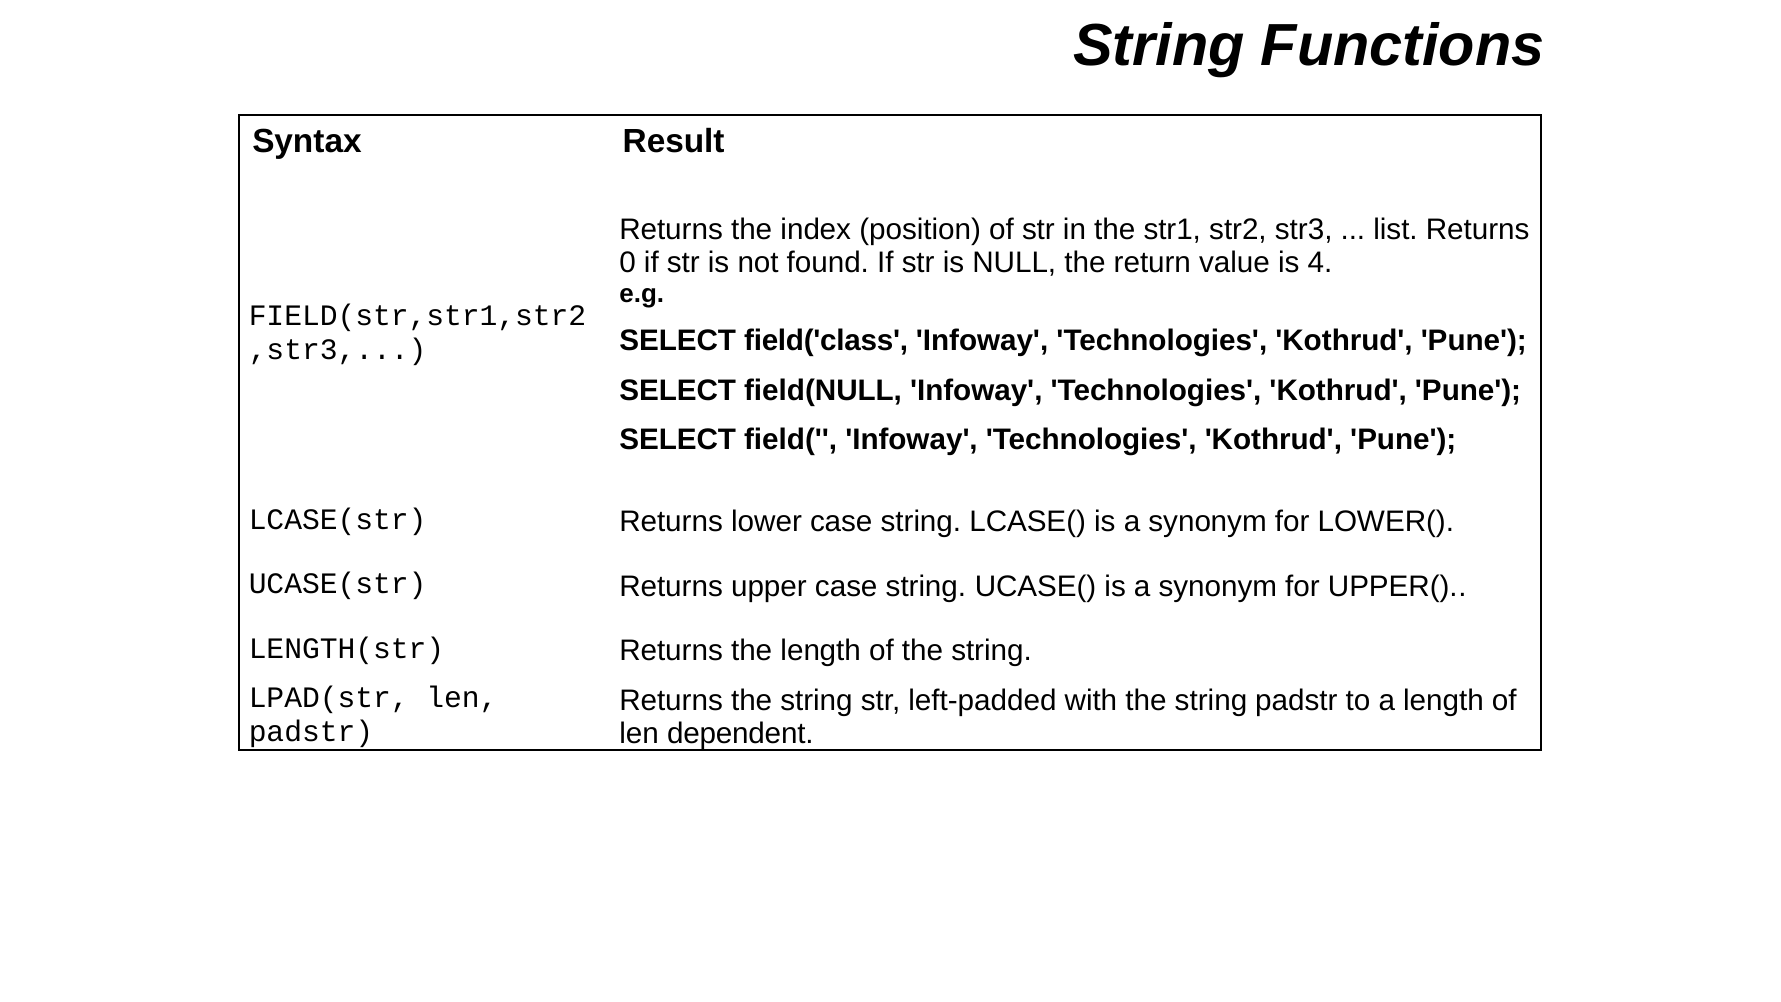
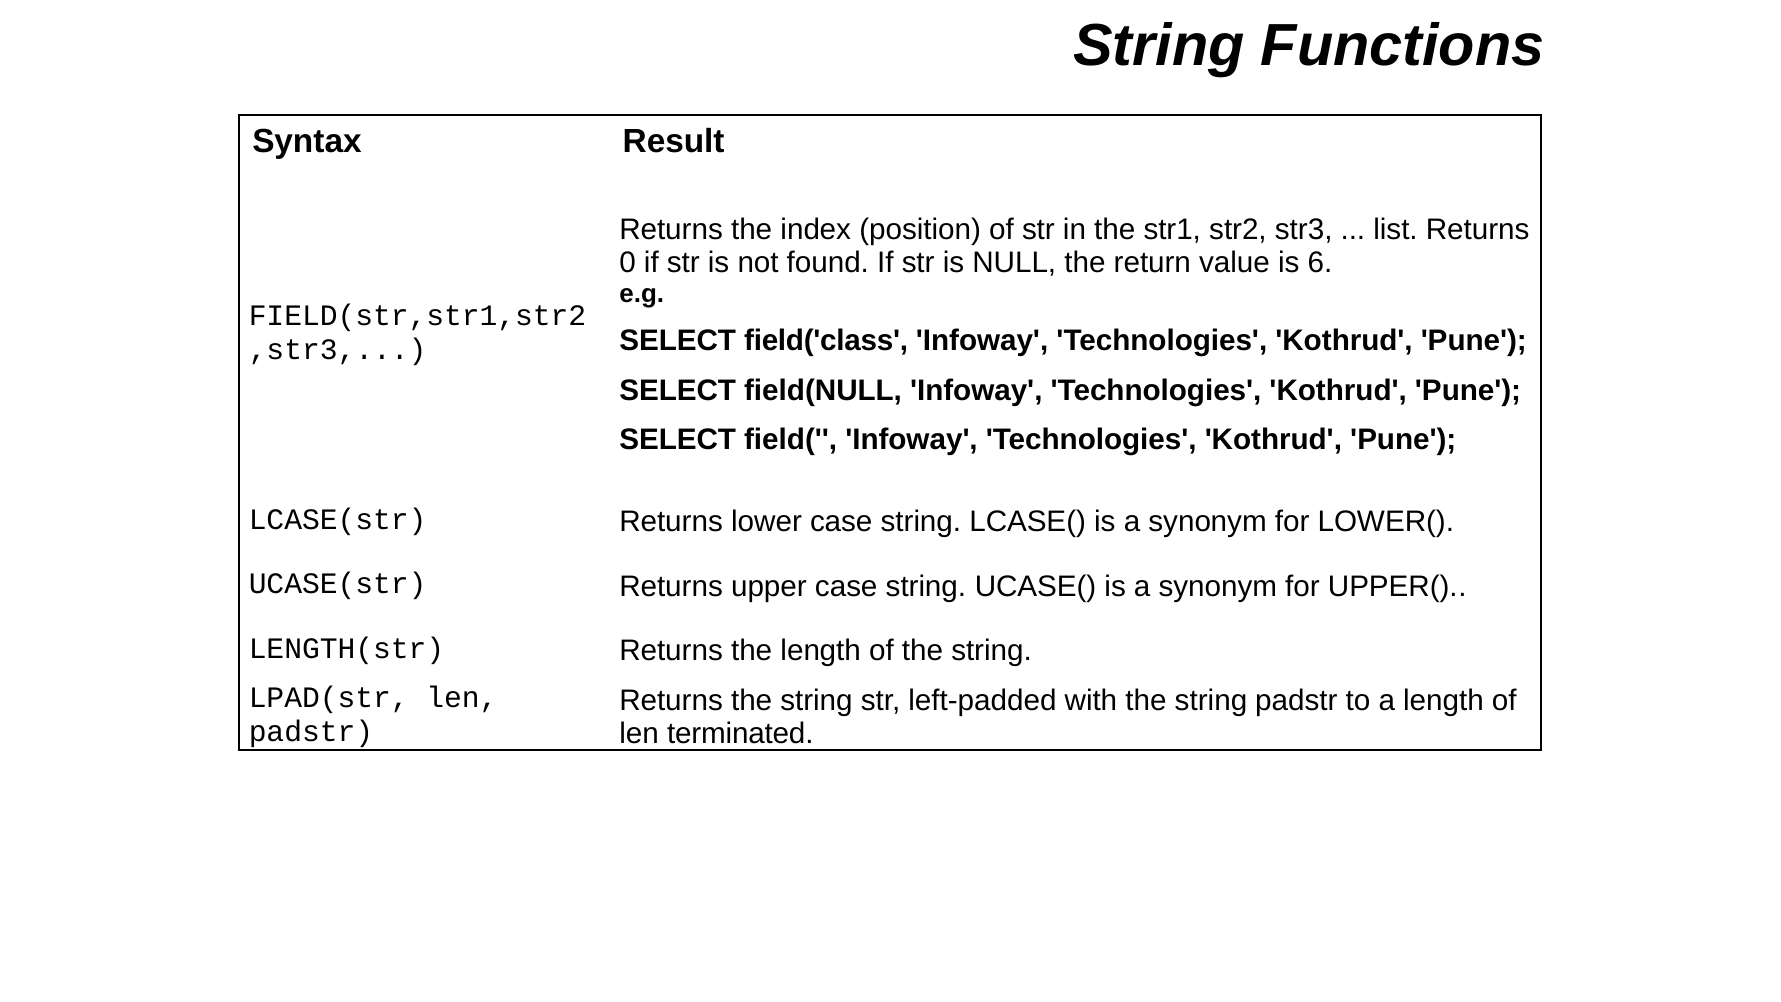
4: 4 -> 6
dependent: dependent -> terminated
